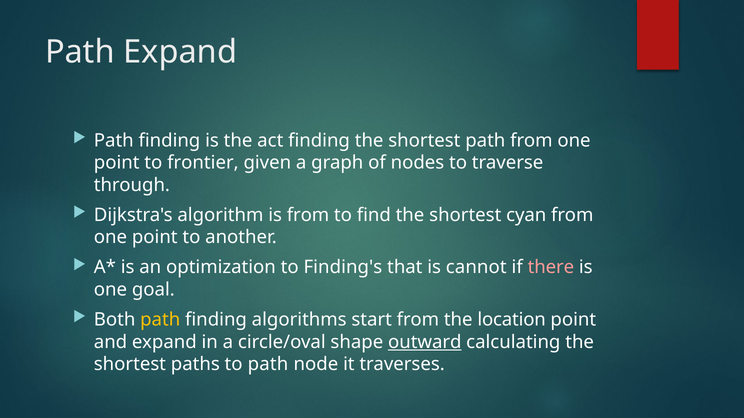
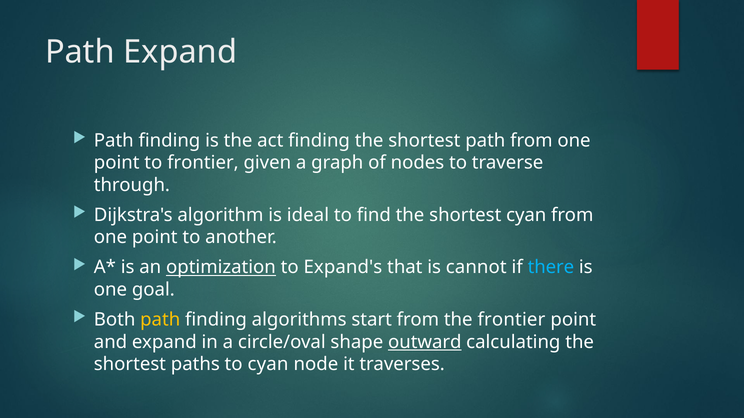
is from: from -> ideal
optimization underline: none -> present
Finding's: Finding's -> Expand's
there colour: pink -> light blue
the location: location -> frontier
to path: path -> cyan
